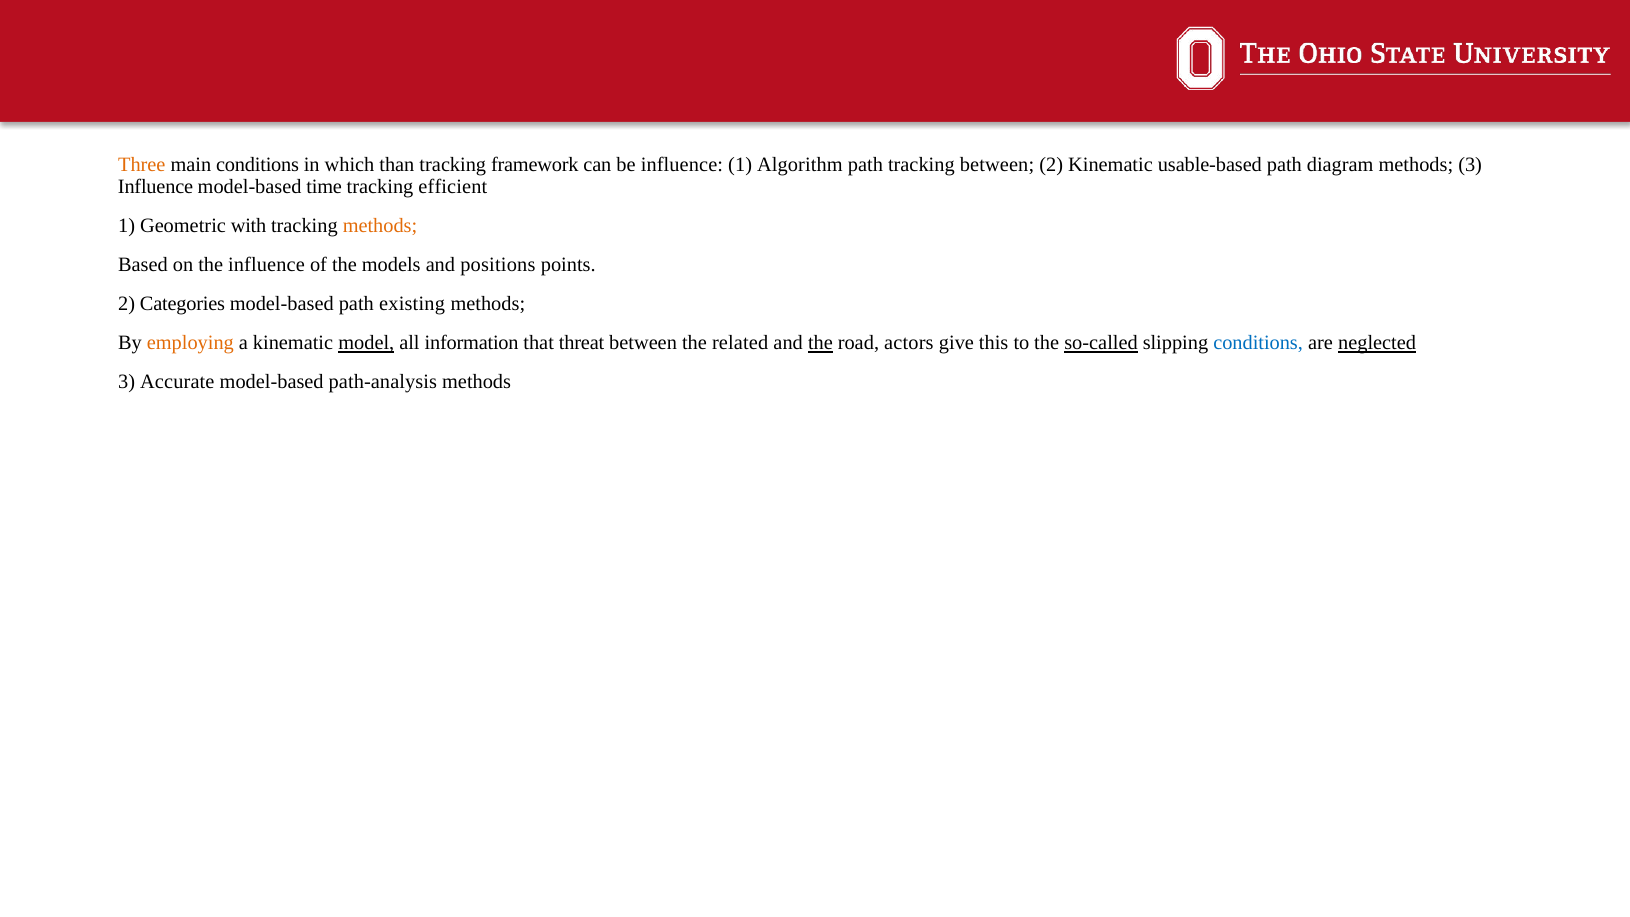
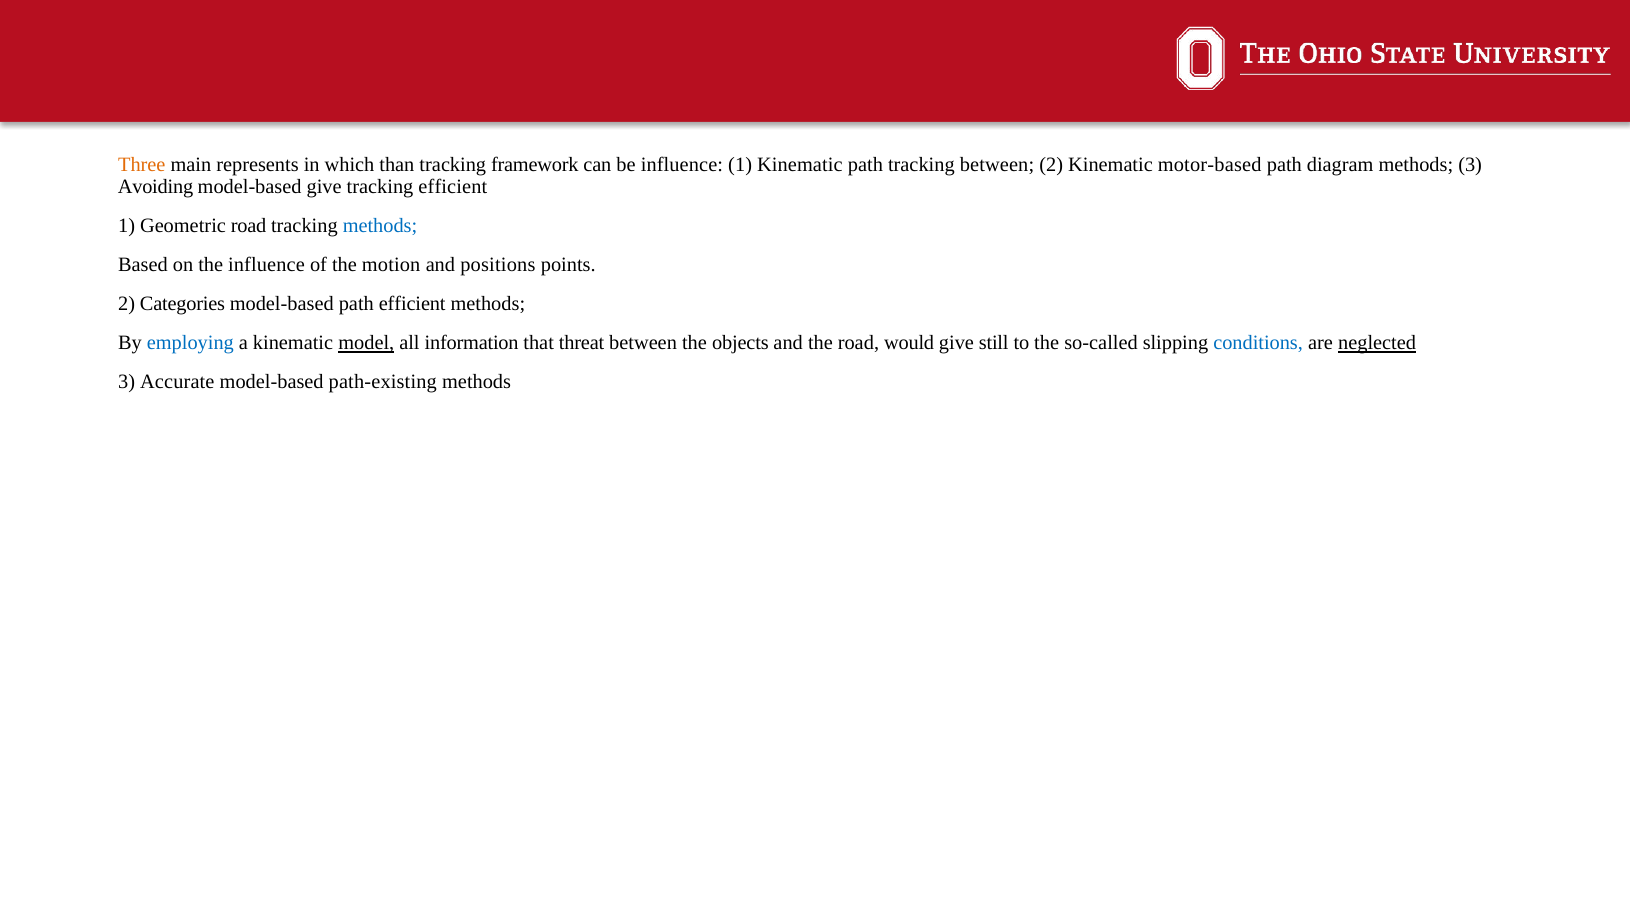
main conditions: conditions -> represents
1 Algorithm: Algorithm -> Kinematic
usable-based: usable-based -> motor-based
Influence at (156, 187): Influence -> Avoiding
model-based time: time -> give
Geometric with: with -> road
methods at (380, 226) colour: orange -> blue
models: models -> motion
path existing: existing -> efficient
employing colour: orange -> blue
related: related -> objects
the at (820, 343) underline: present -> none
actors: actors -> would
this: this -> still
so-called underline: present -> none
path-analysis: path-analysis -> path-existing
